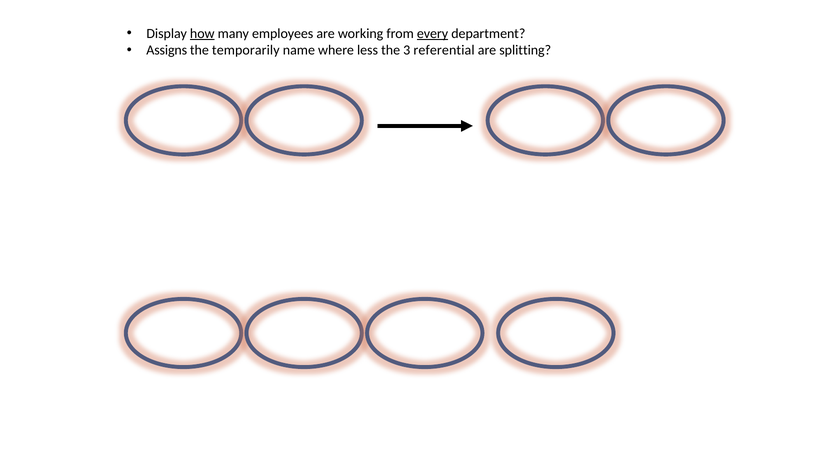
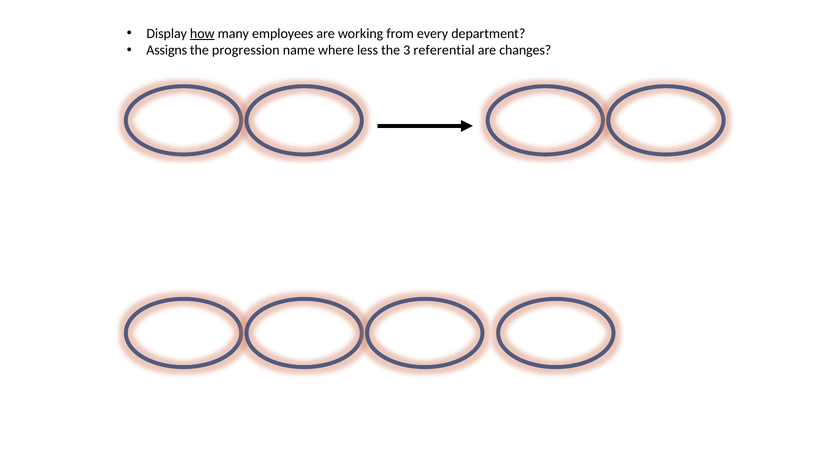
every underline: present -> none
temporarily: temporarily -> progression
splitting: splitting -> changes
